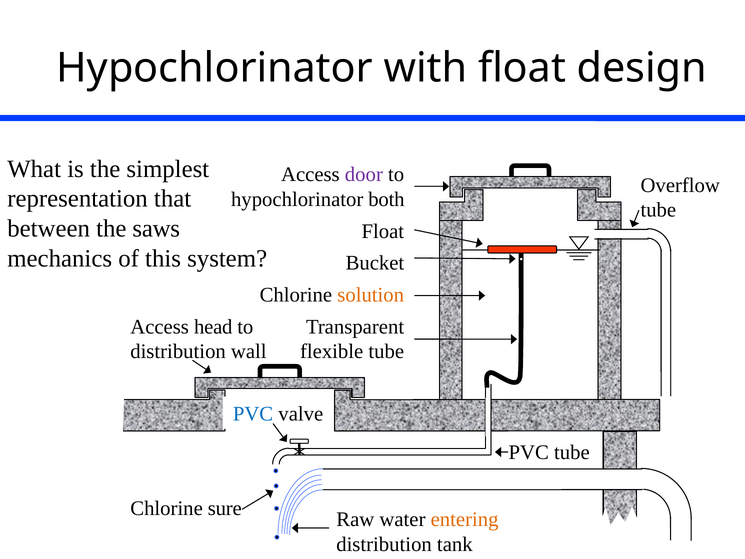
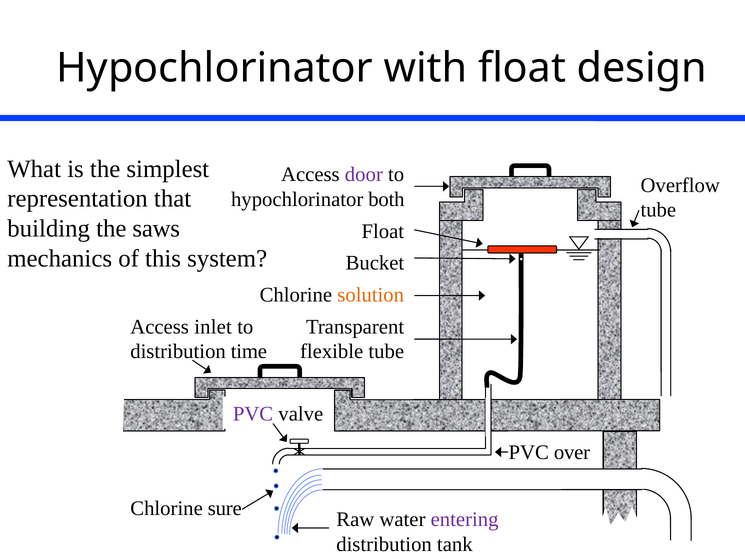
between: between -> building
head: head -> inlet
wall: wall -> time
PVC at (253, 414) colour: blue -> purple
PVC tube: tube -> over
entering colour: orange -> purple
